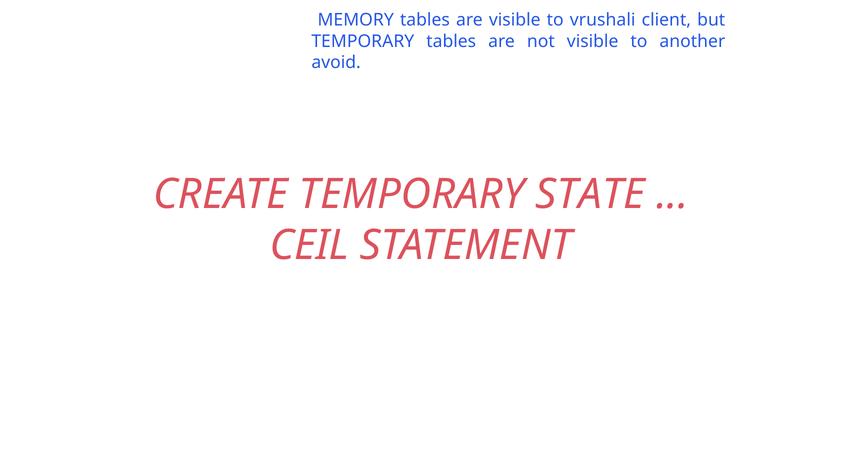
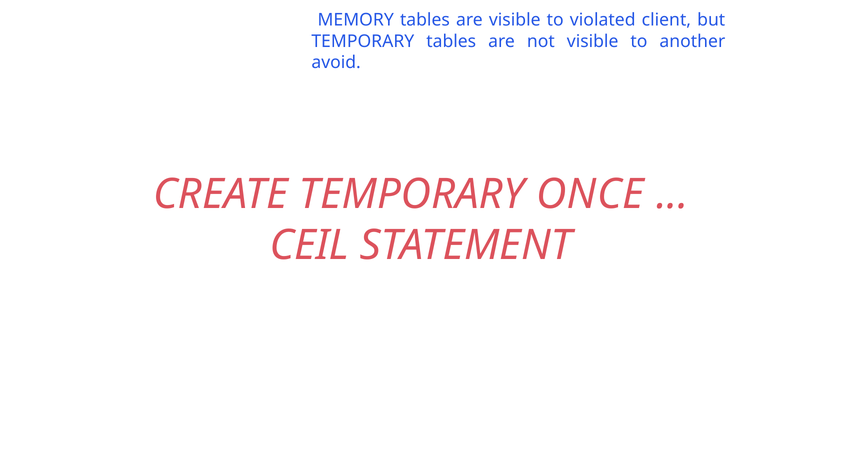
vrushali: vrushali -> violated
STATE: STATE -> ONCE
